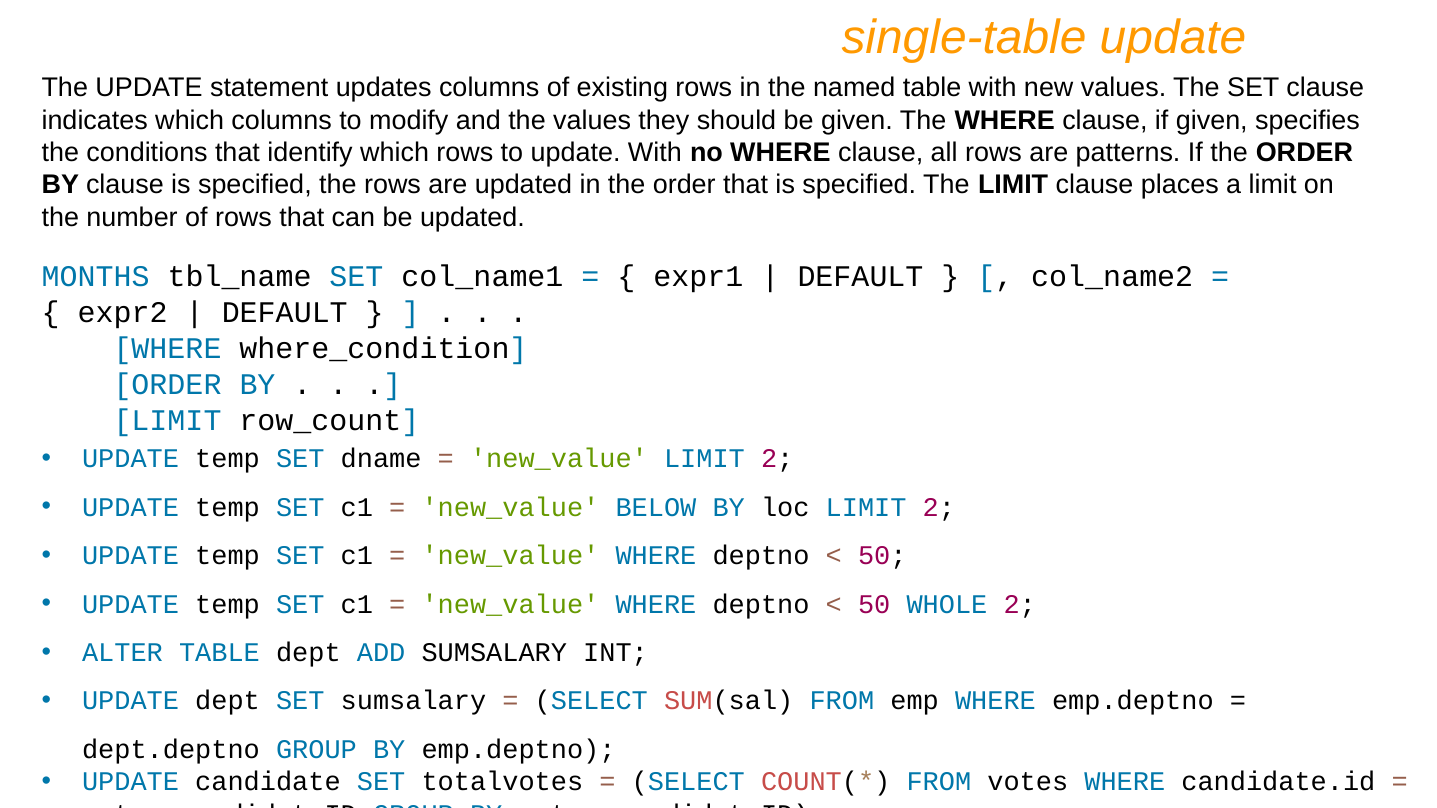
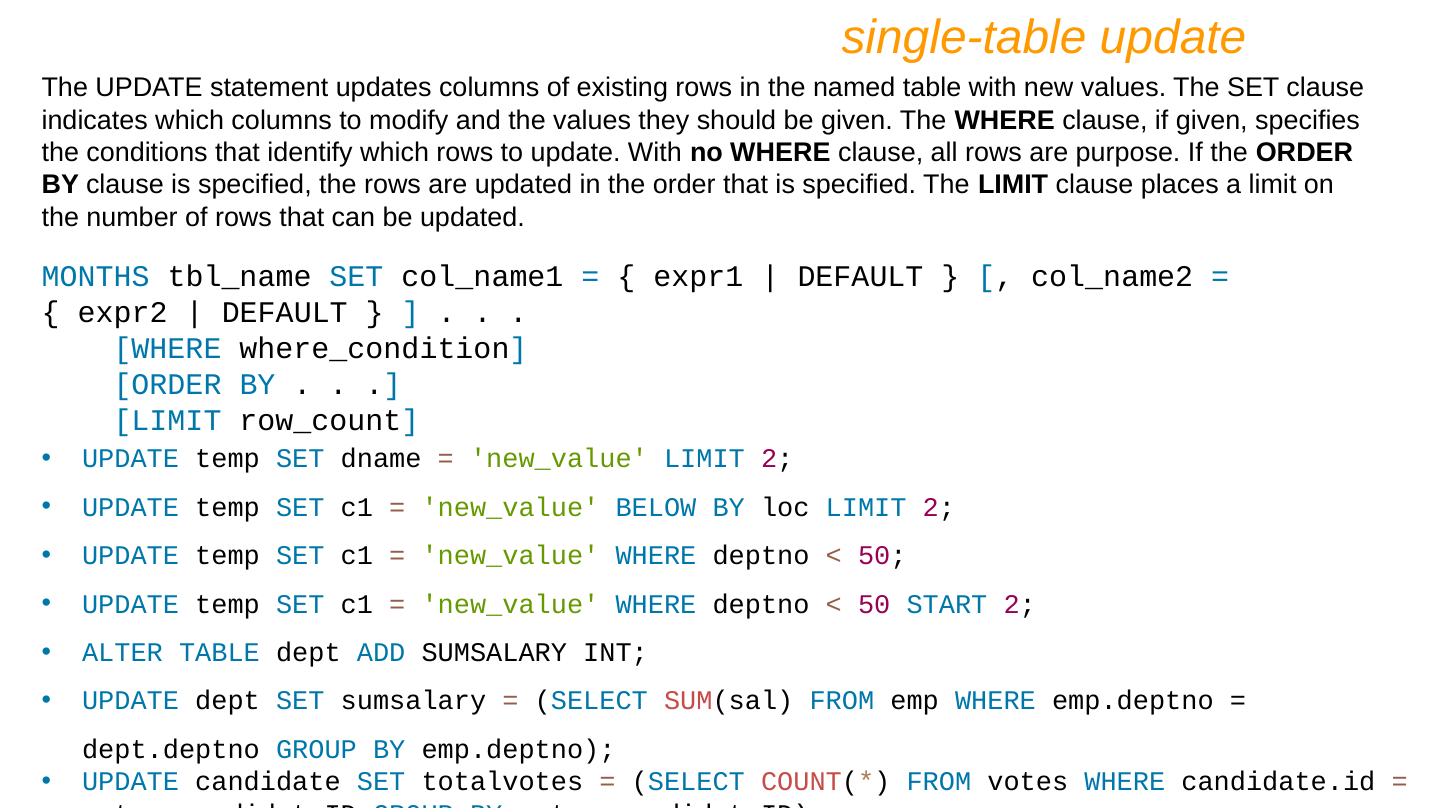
patterns: patterns -> purpose
WHOLE: WHOLE -> START
